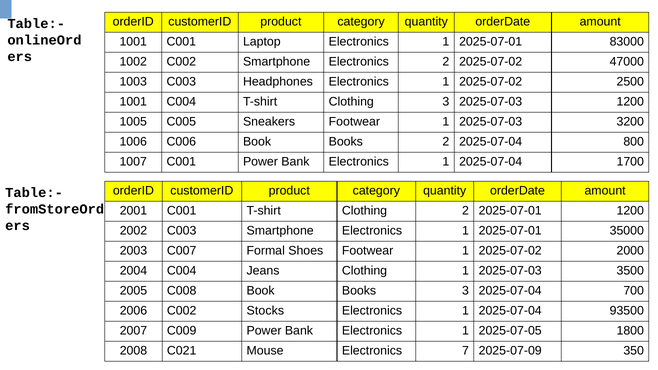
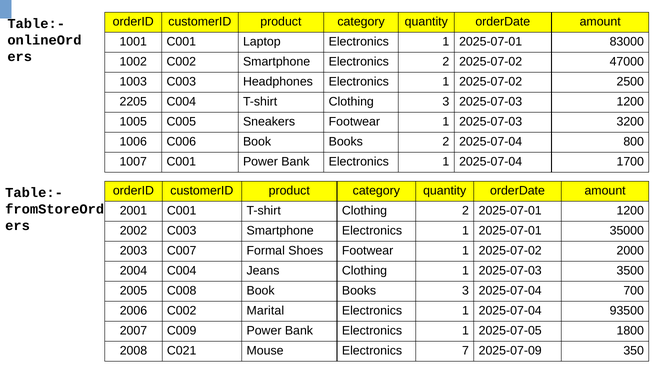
1001 at (133, 102): 1001 -> 2205
Stocks: Stocks -> Marital
